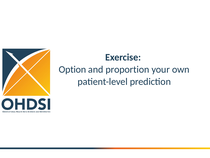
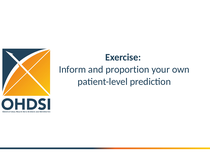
Option: Option -> Inform
